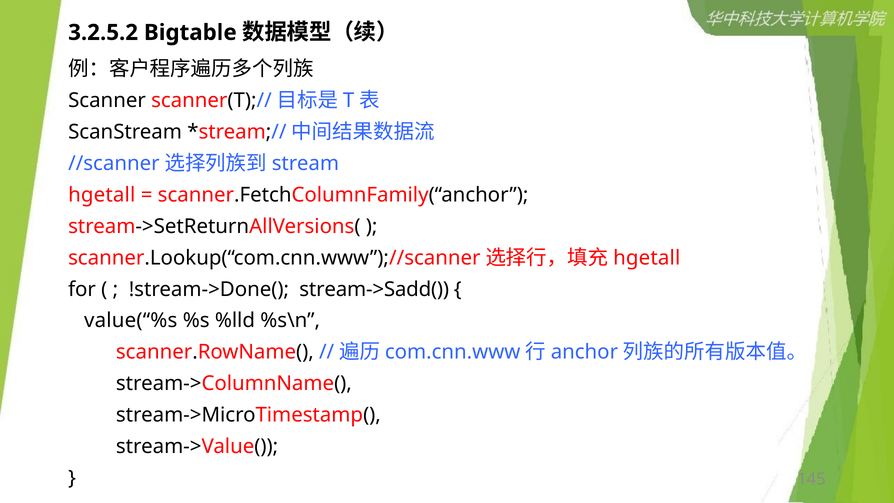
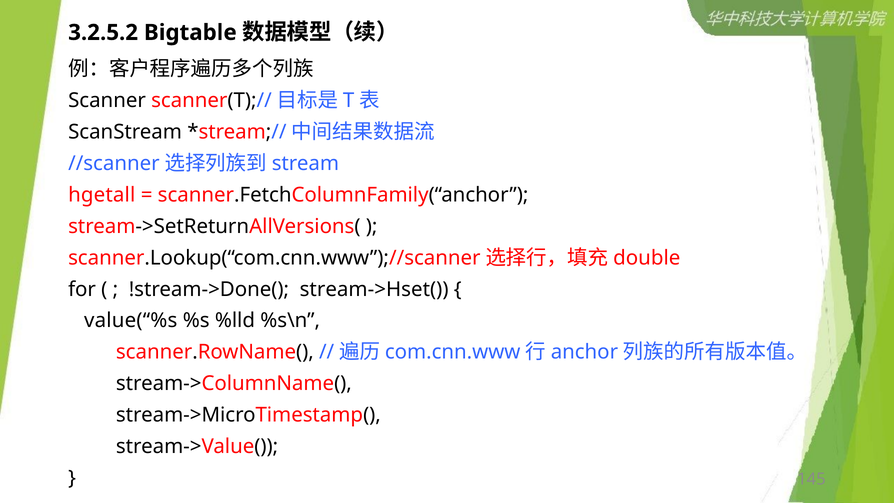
hgetall at (647, 258): hgetall -> double
stream->Sadd(: stream->Sadd( -> stream->Hset(
